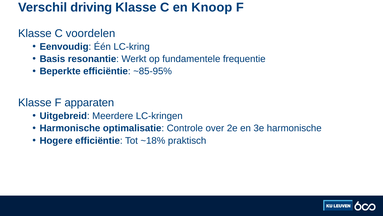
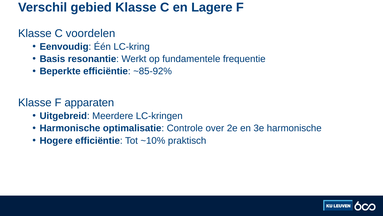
driving: driving -> gebied
Knoop: Knoop -> Lagere
~85-95%: ~85-95% -> ~85-92%
~18%: ~18% -> ~10%
